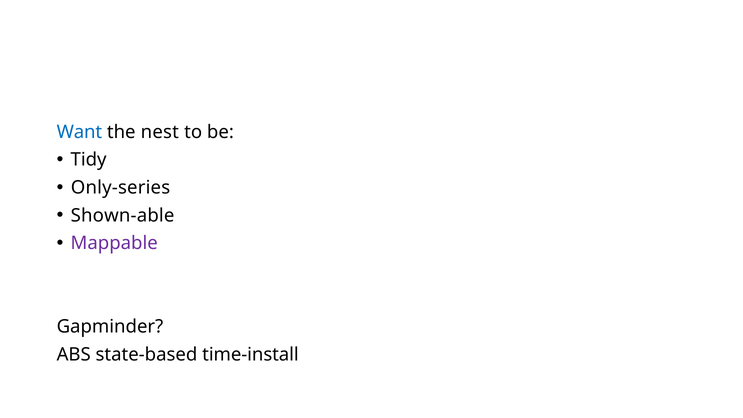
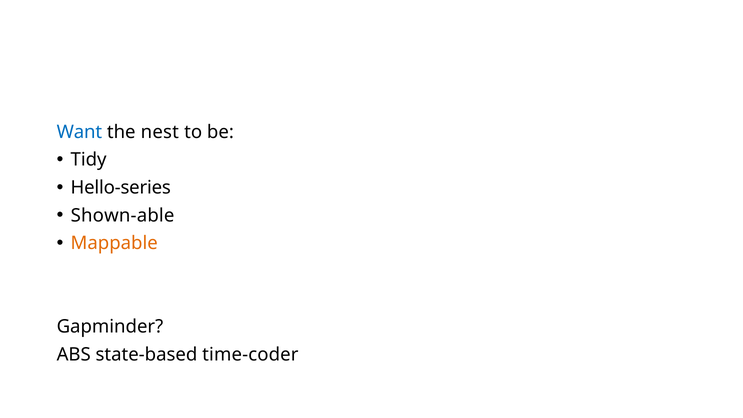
Only-series: Only-series -> Hello-series
Mappable colour: purple -> orange
time-install: time-install -> time-coder
